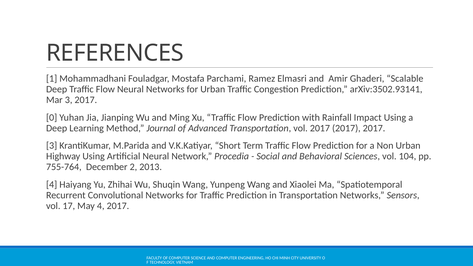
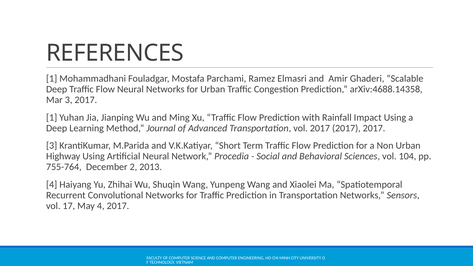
arXiv:3502.93141: arXiv:3502.93141 -> arXiv:4688.14358
0 at (52, 118): 0 -> 1
